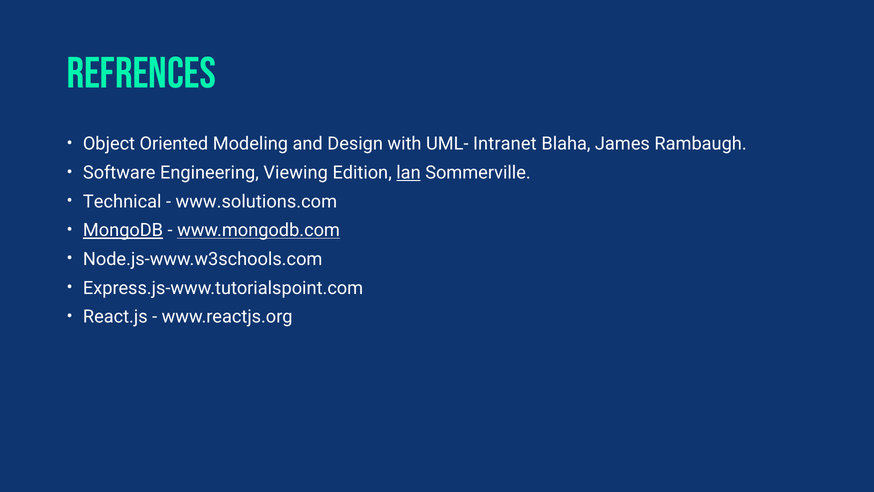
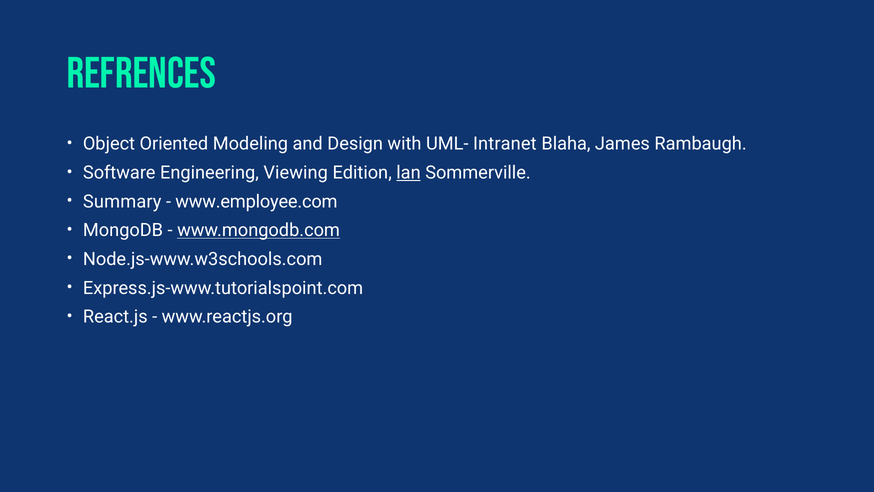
Technical: Technical -> Summary
www.solutions.com: www.solutions.com -> www.employee.com
MongoDB underline: present -> none
